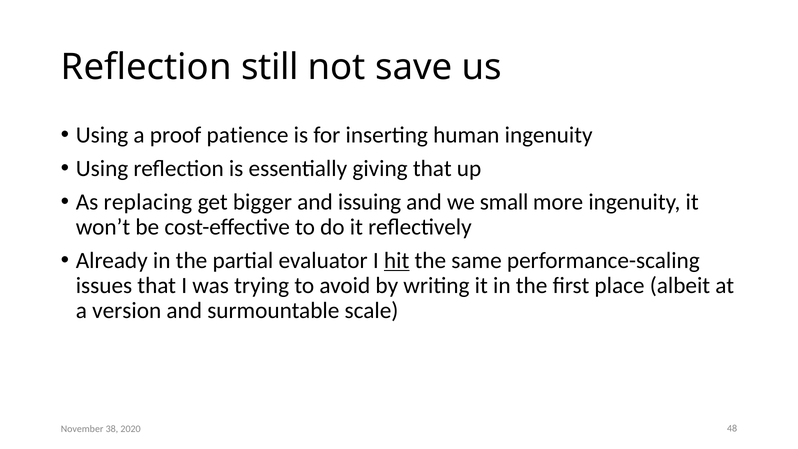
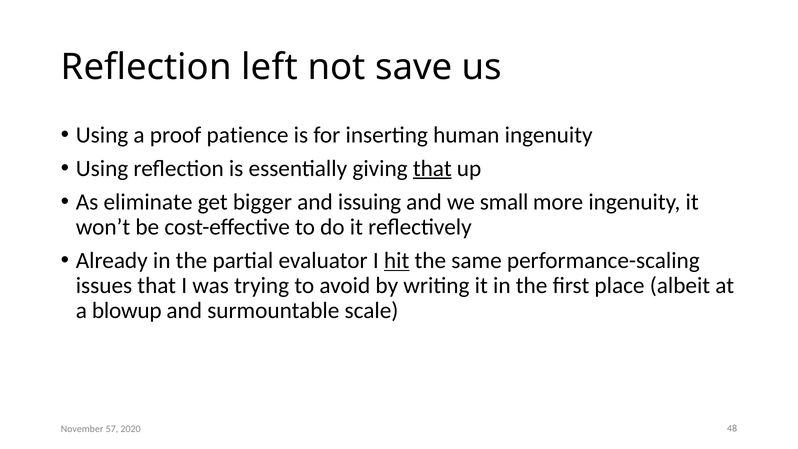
still: still -> left
that at (432, 168) underline: none -> present
replacing: replacing -> eliminate
version: version -> blowup
38: 38 -> 57
